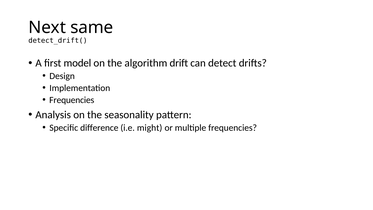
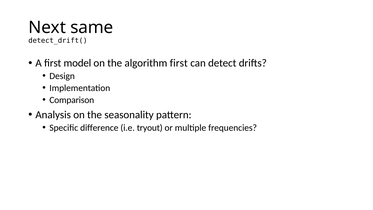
algorithm drift: drift -> first
Frequencies at (72, 100): Frequencies -> Comparison
might: might -> tryout
